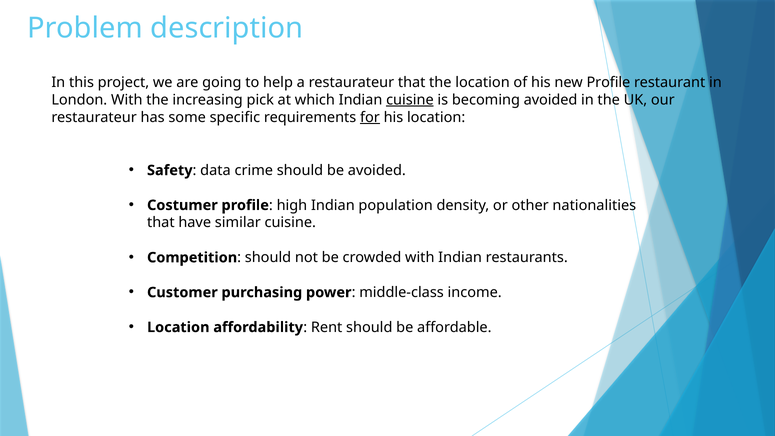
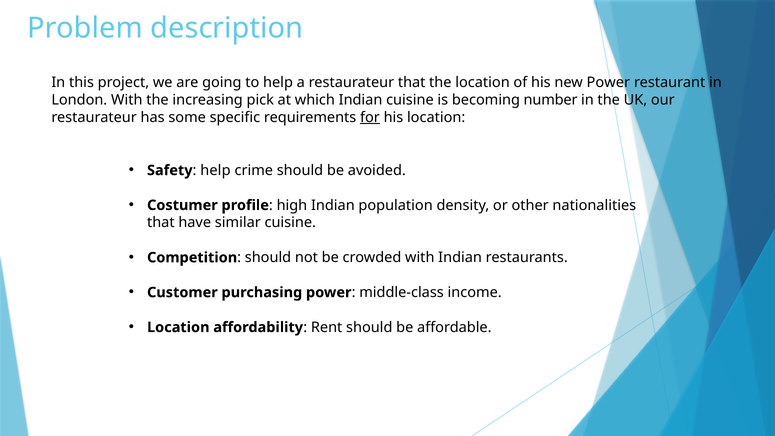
new Profile: Profile -> Power
cuisine at (410, 100) underline: present -> none
becoming avoided: avoided -> number
data at (215, 170): data -> help
